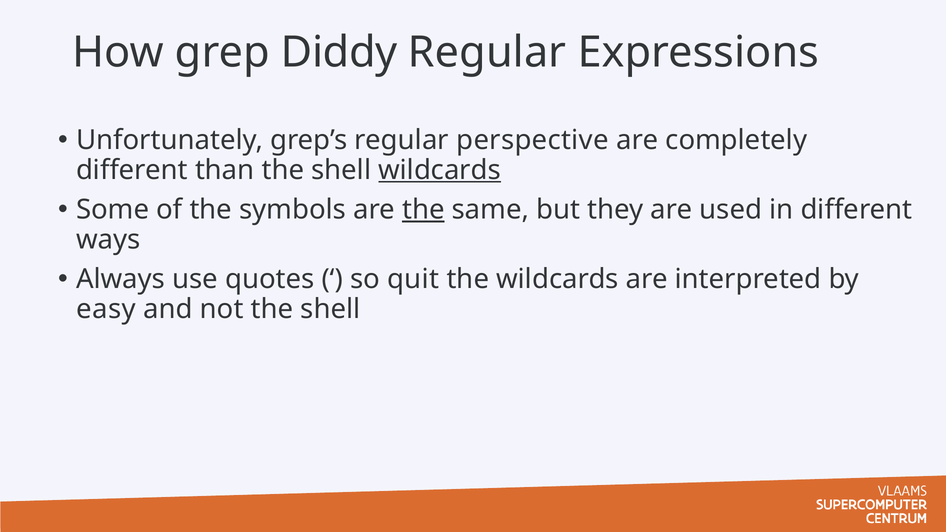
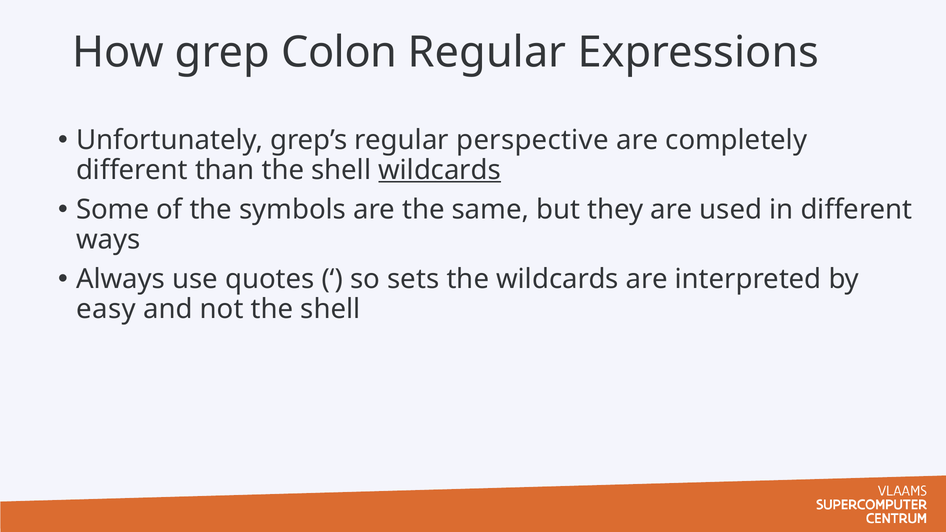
Diddy: Diddy -> Colon
the at (423, 210) underline: present -> none
quit: quit -> sets
